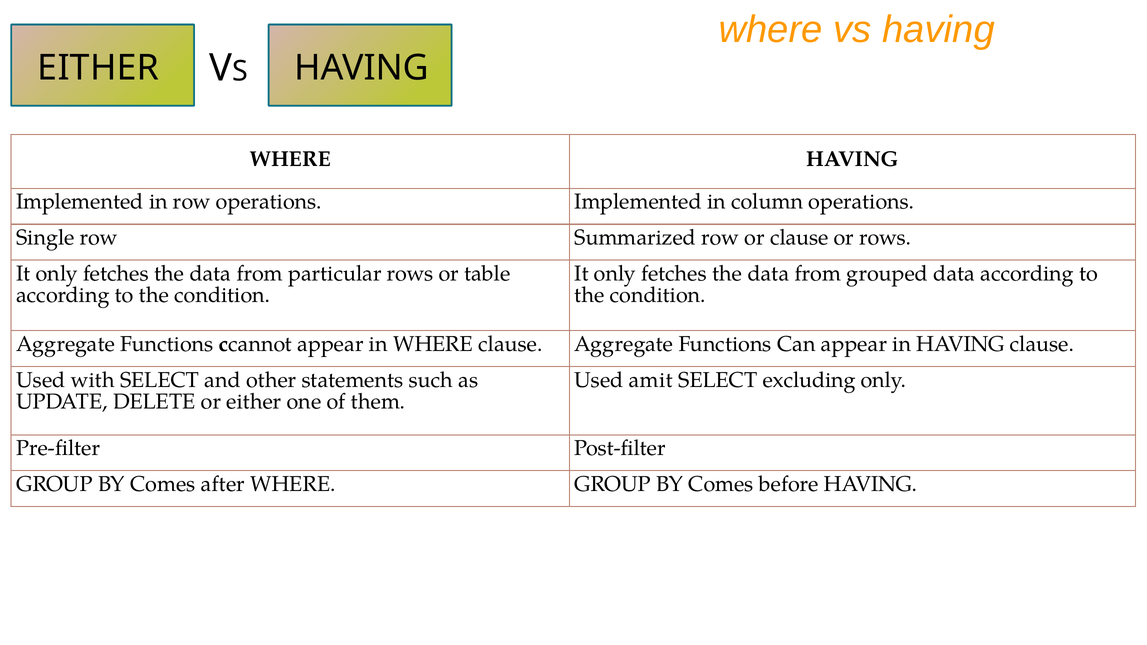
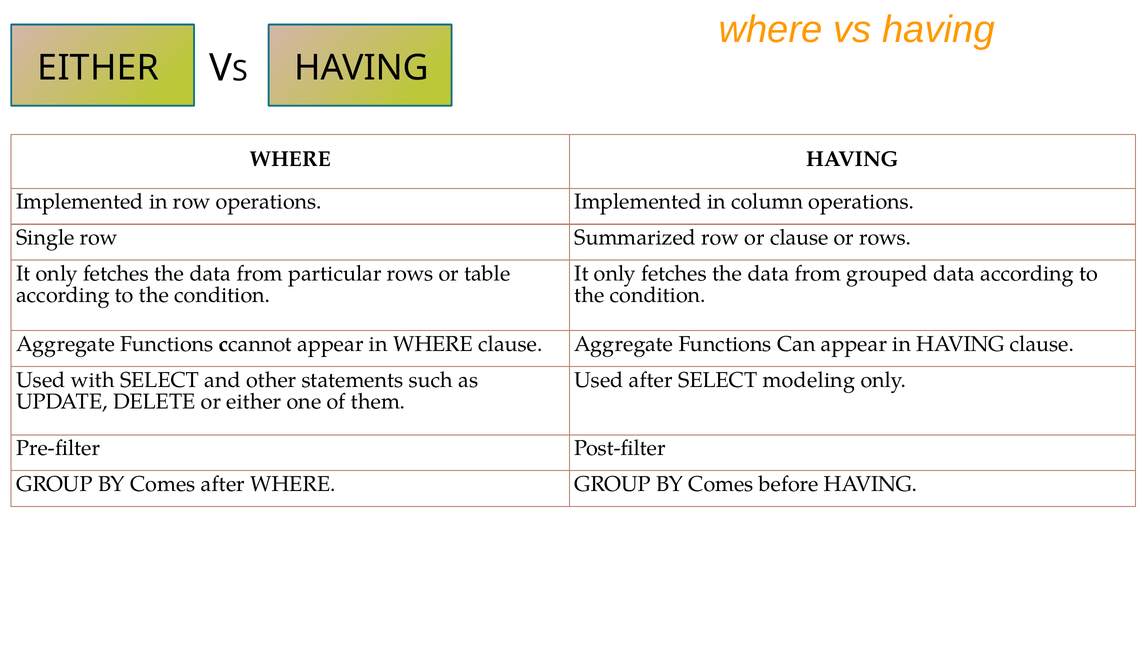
Used amit: amit -> after
excluding: excluding -> modeling
